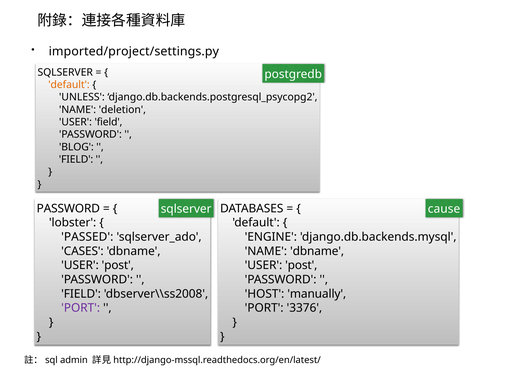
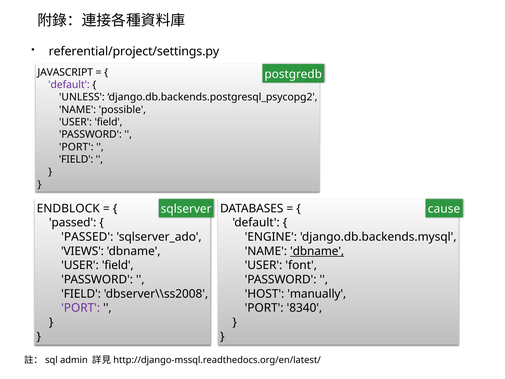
imported/project/settings.py: imported/project/settings.py -> referential/project/settings.py
SQLSERVER at (65, 72): SQLSERVER -> JAVASCRIPT
default at (69, 85) colour: orange -> purple
deletion: deletion -> possible
BLOG at (76, 147): BLOG -> PORT
PASSWORD at (68, 208): PASSWORD -> ENDBLOCK
lobster at (73, 223): lobster -> passed
CASES: CASES -> VIEWS
dbname at (317, 251) underline: none -> present
post at (118, 265): post -> field
post at (301, 265): post -> font
3376: 3376 -> 8340
